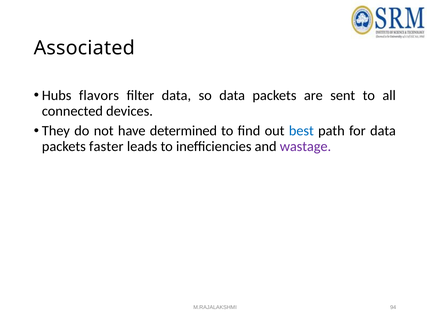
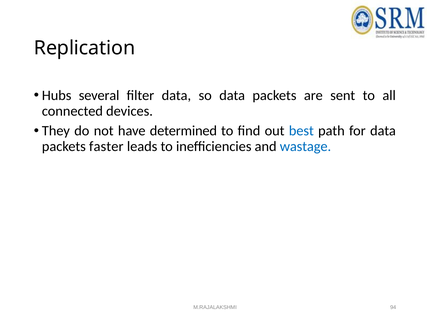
Associated: Associated -> Replication
flavors: flavors -> several
wastage colour: purple -> blue
